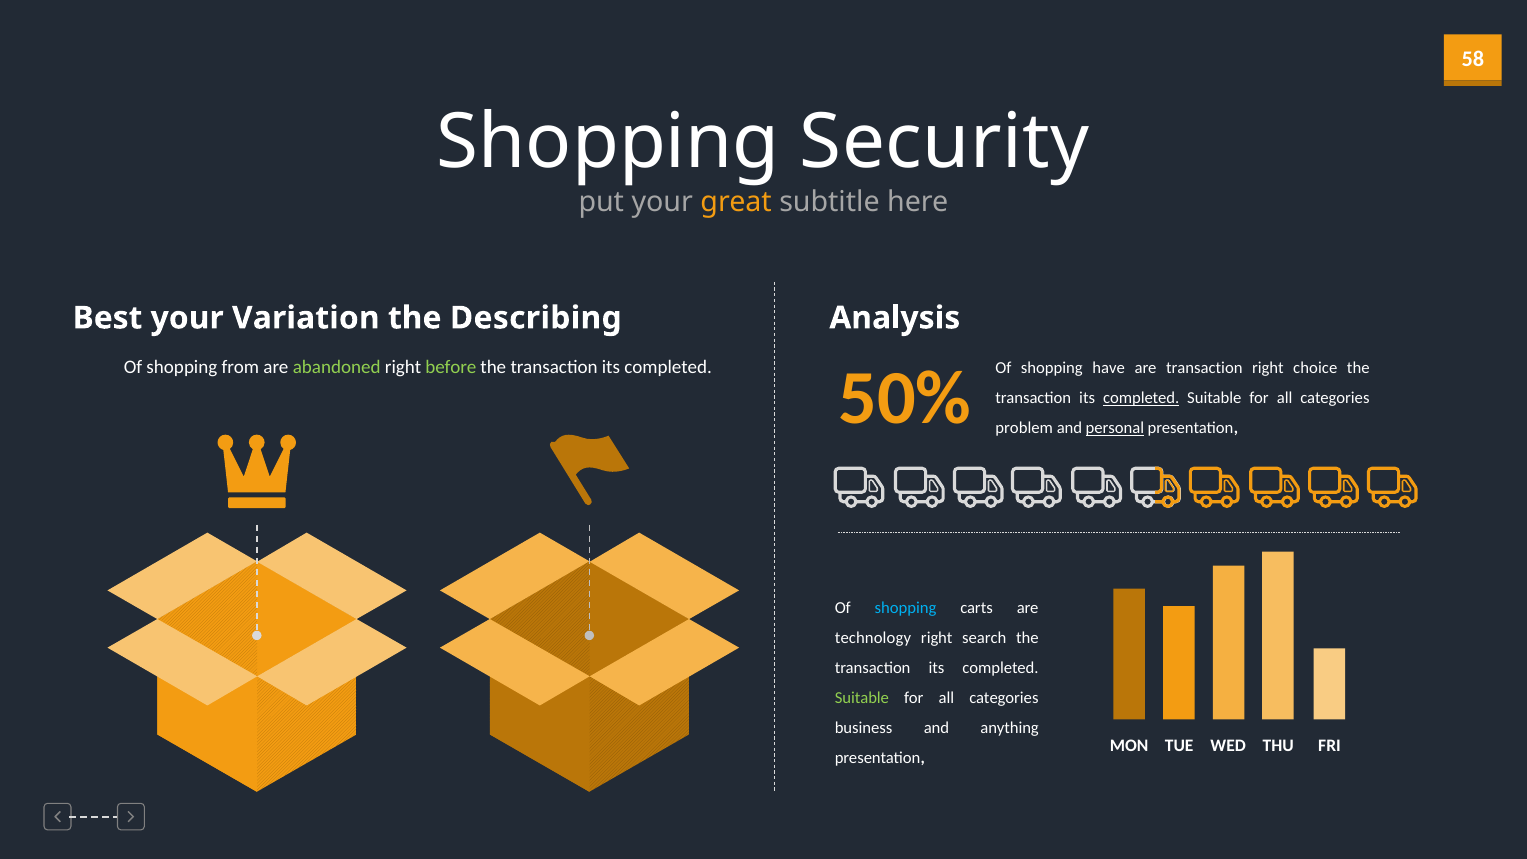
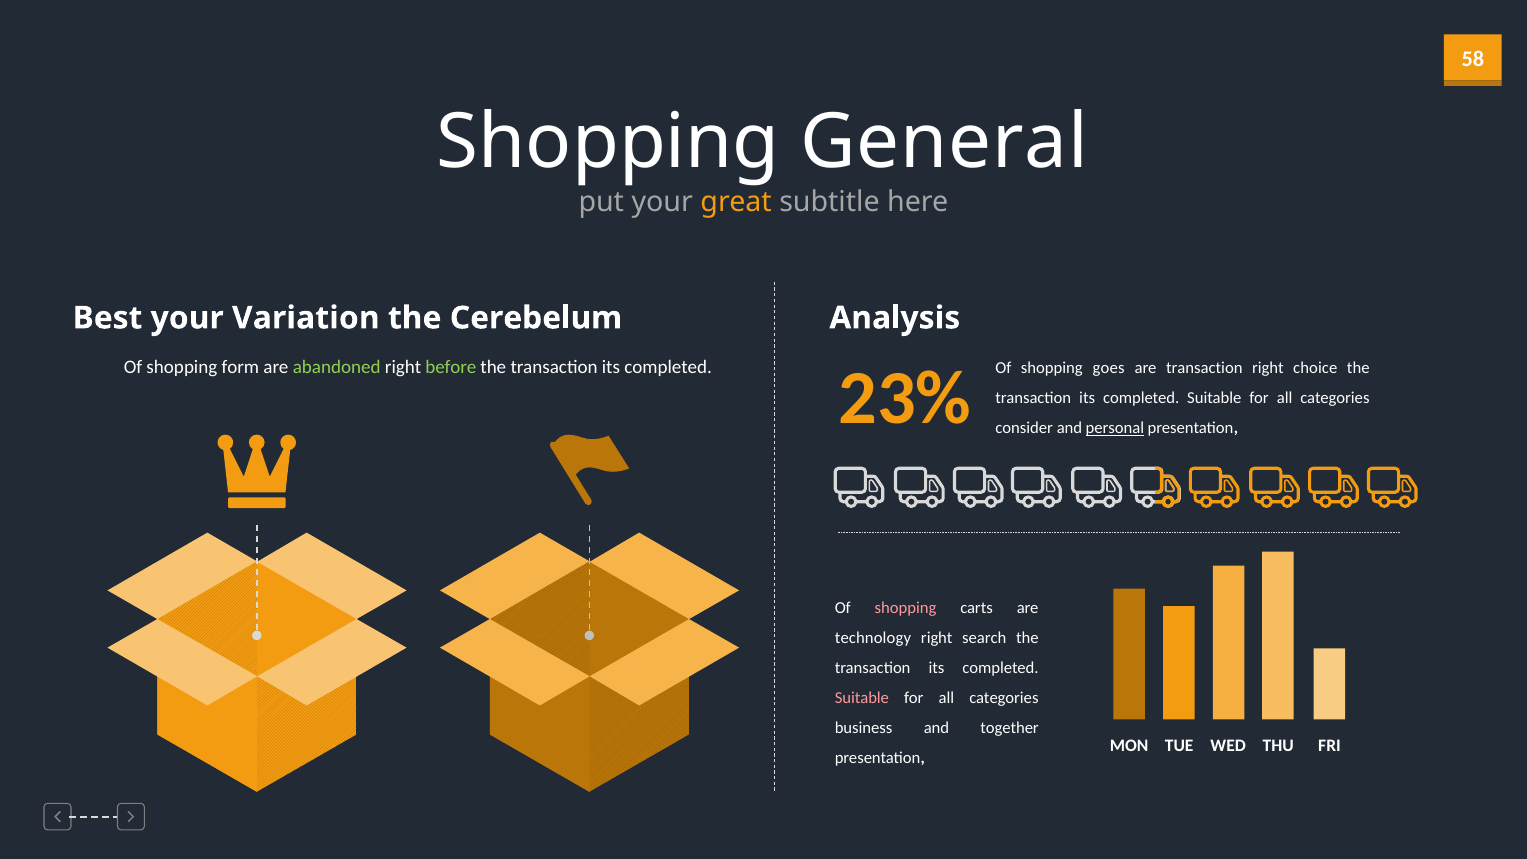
Security: Security -> General
Describing: Describing -> Cerebelum
from: from -> form
have: have -> goes
50%: 50% -> 23%
completed at (1141, 398) underline: present -> none
problem: problem -> consider
shopping at (905, 608) colour: light blue -> pink
Suitable at (862, 698) colour: light green -> pink
anything: anything -> together
